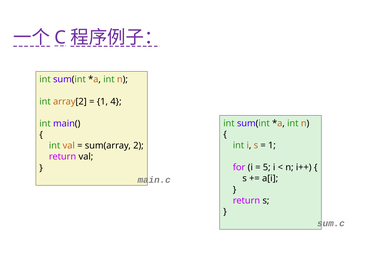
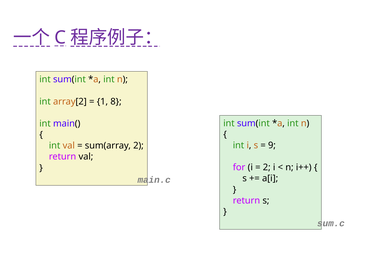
4: 4 -> 8
1 at (272, 145): 1 -> 9
5 at (267, 167): 5 -> 2
